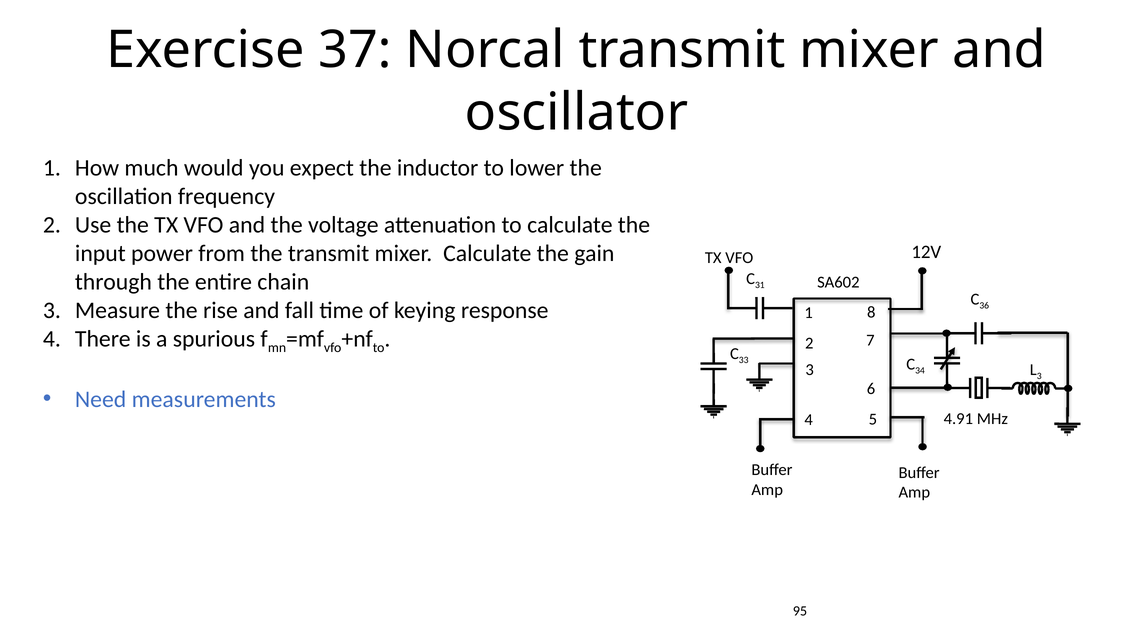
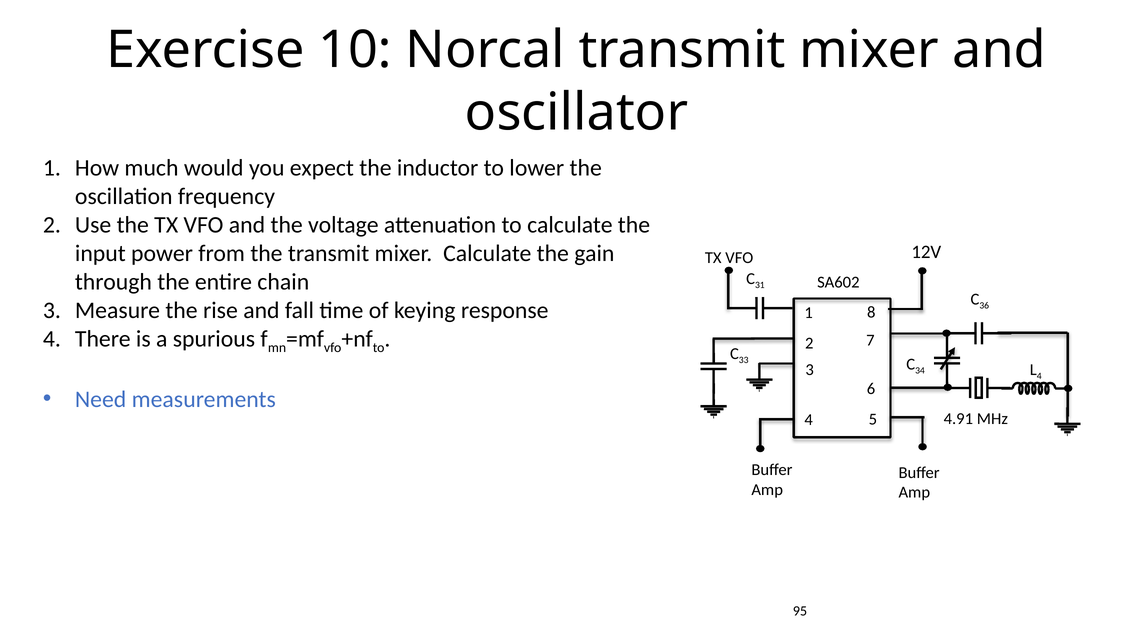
37: 37 -> 10
3 at (1039, 377): 3 -> 4
